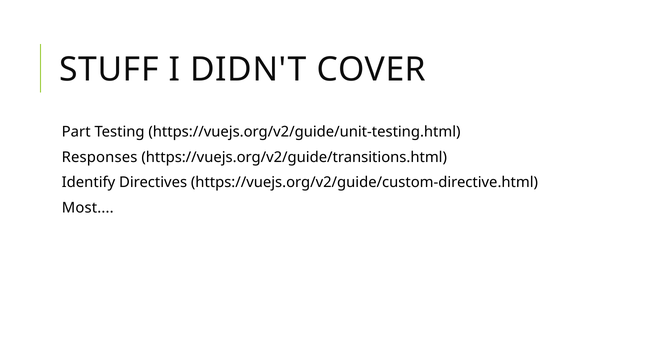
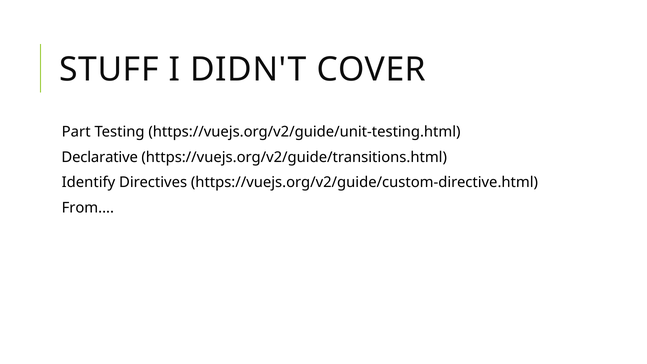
Responses: Responses -> Declarative
Most: Most -> From
